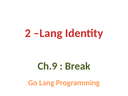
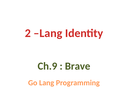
Break: Break -> Brave
